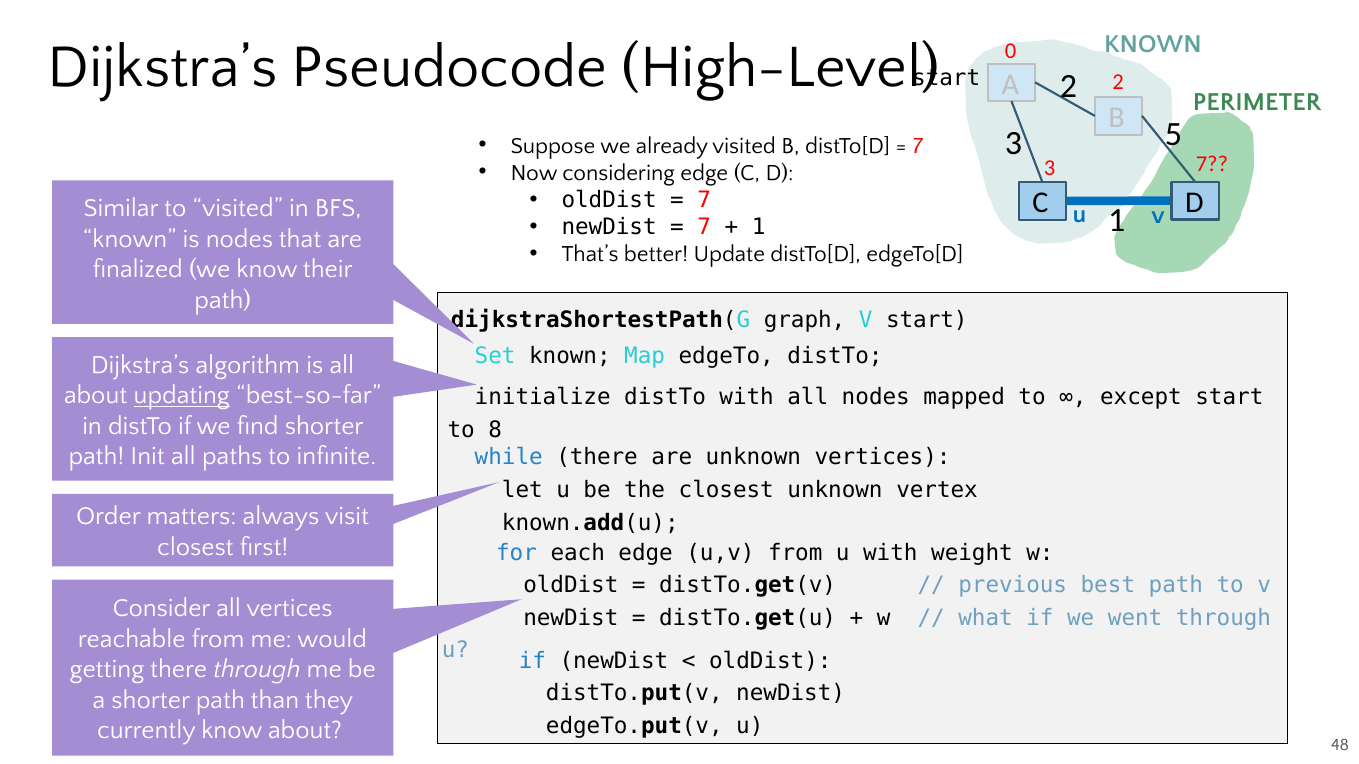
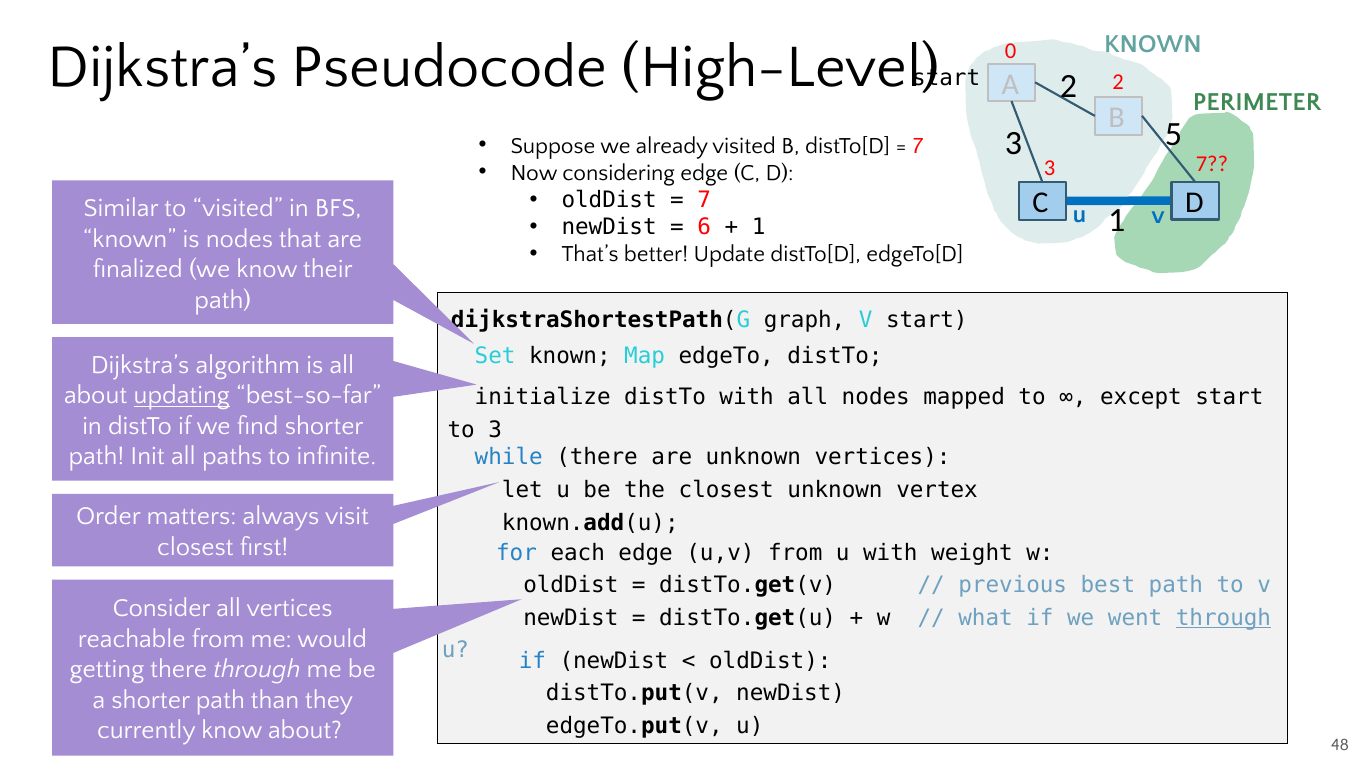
7 at (704, 227): 7 -> 6
to 8: 8 -> 3
through at (1223, 618) underline: none -> present
